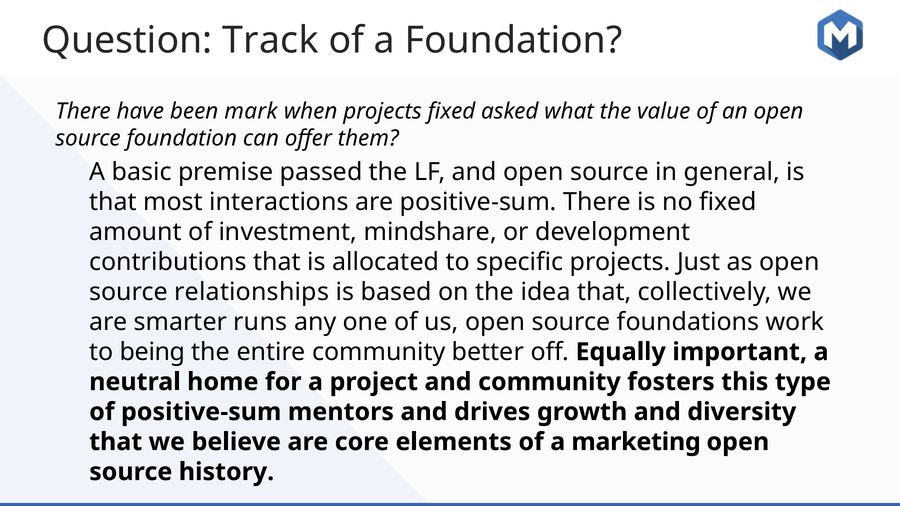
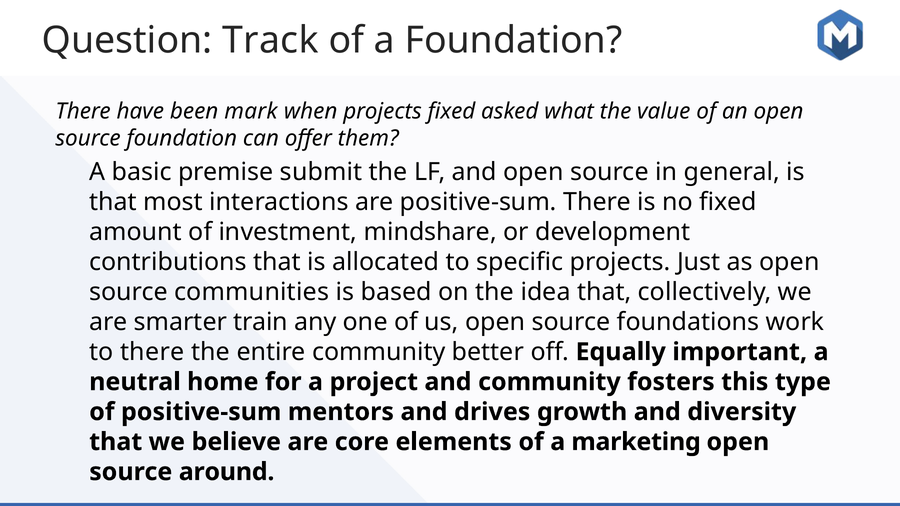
passed: passed -> submit
relationships: relationships -> communities
runs: runs -> train
to being: being -> there
history: history -> around
